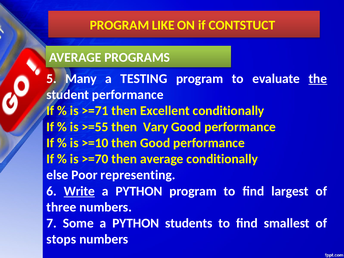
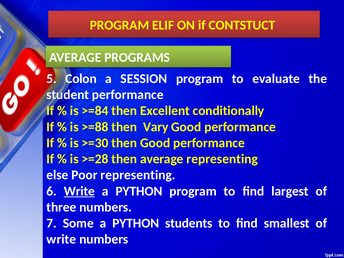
LIKE: LIKE -> ELIF
Many: Many -> Colon
TESTING: TESTING -> SESSION
the underline: present -> none
>=71: >=71 -> >=84
>=55: >=55 -> >=88
>=10: >=10 -> >=30
>=70: >=70 -> >=28
average conditionally: conditionally -> representing
stops at (61, 239): stops -> write
